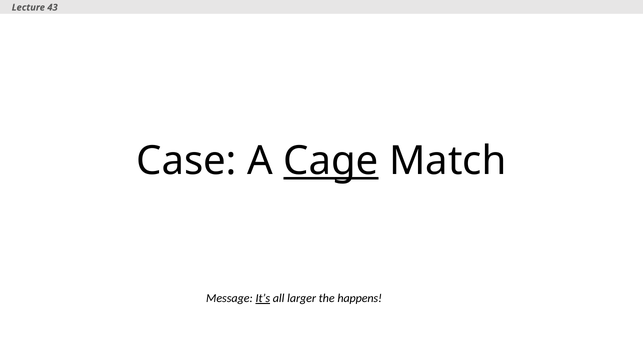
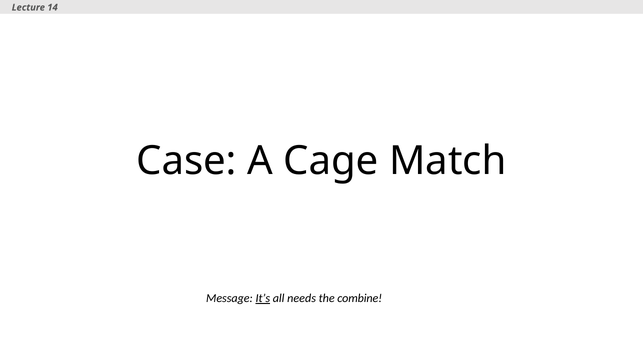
43: 43 -> 14
Cage underline: present -> none
larger: larger -> needs
happens: happens -> combine
